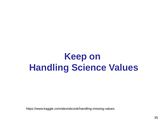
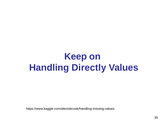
Science: Science -> Directly
